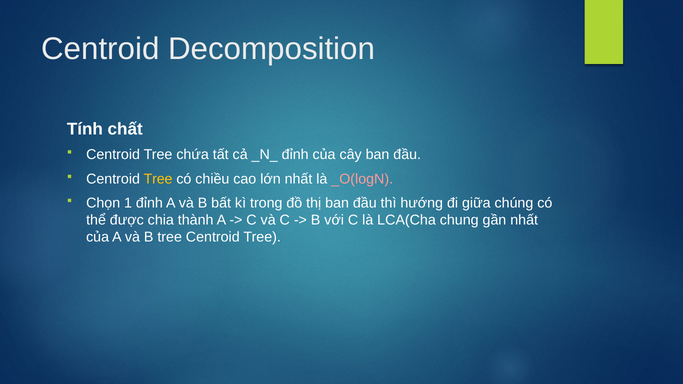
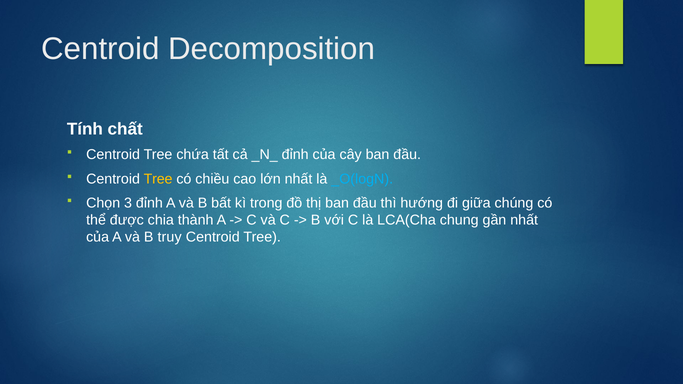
_O(logN colour: pink -> light blue
1: 1 -> 3
B tree: tree -> truy
